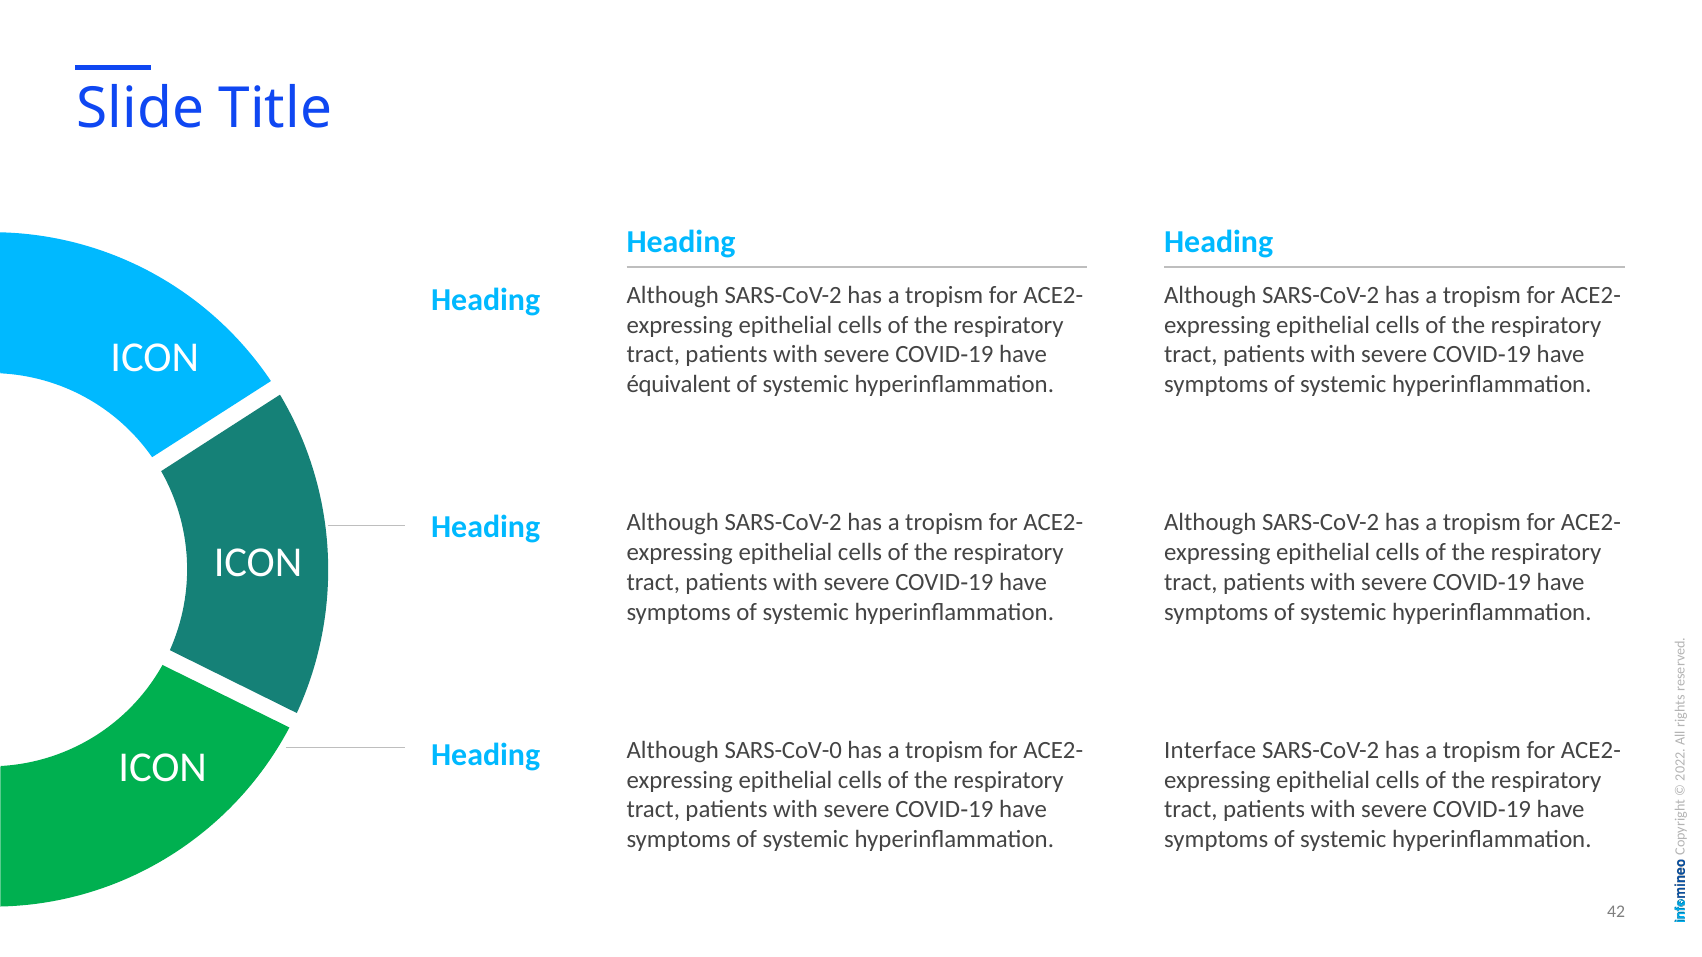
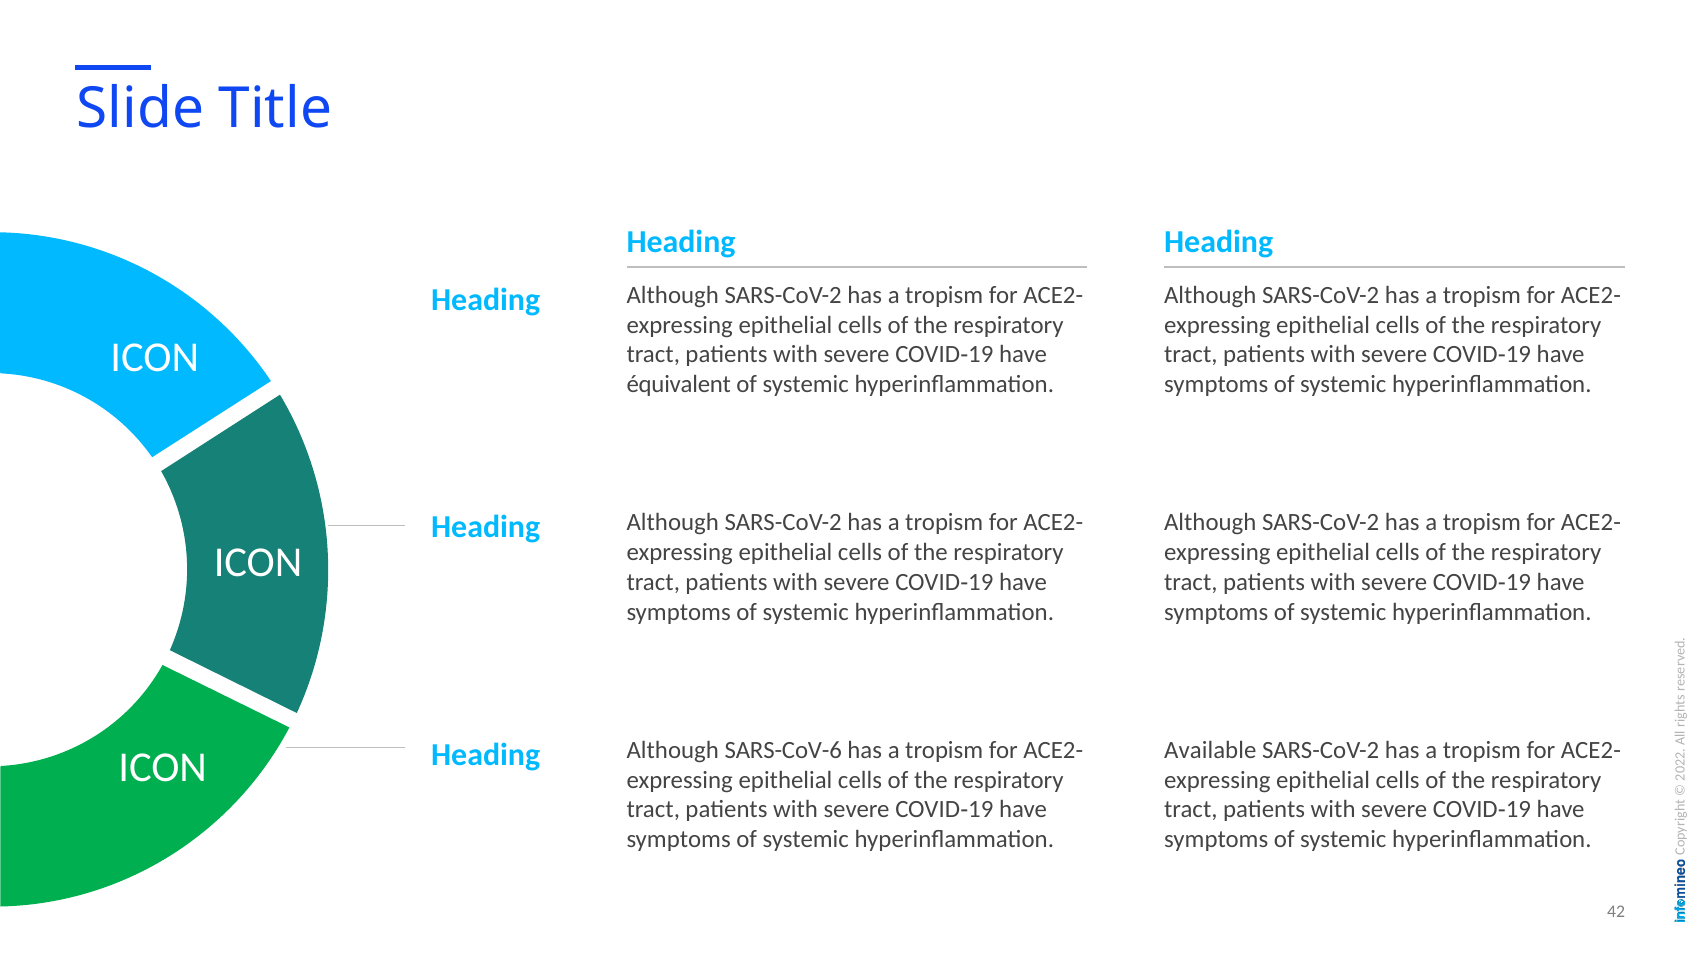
Interface: Interface -> Available
SARS-CoV-0: SARS-CoV-0 -> SARS-CoV-6
